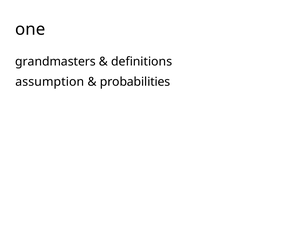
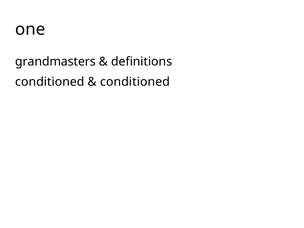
assumption at (50, 82): assumption -> conditioned
probabilities at (135, 82): probabilities -> conditioned
